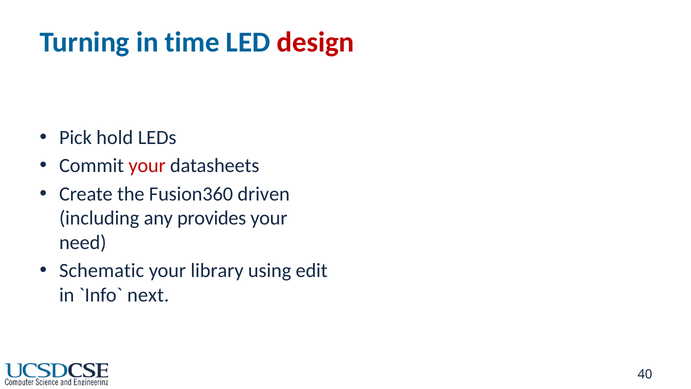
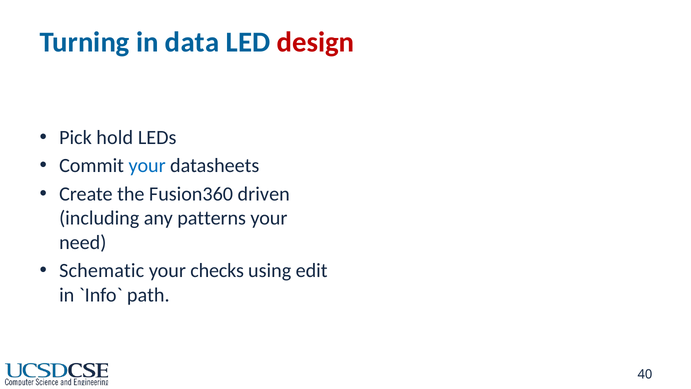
time: time -> data
your at (147, 166) colour: red -> blue
provides: provides -> patterns
library: library -> checks
next: next -> path
